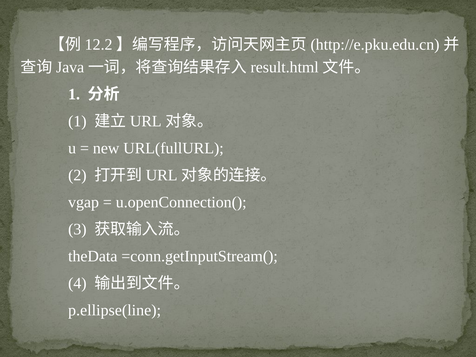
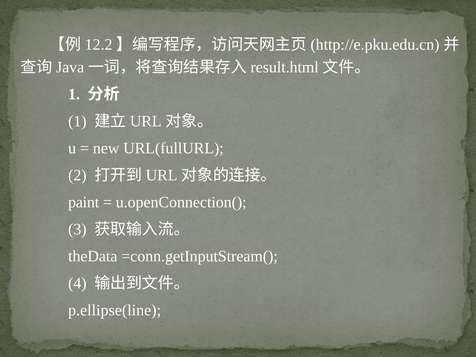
vgap: vgap -> paint
